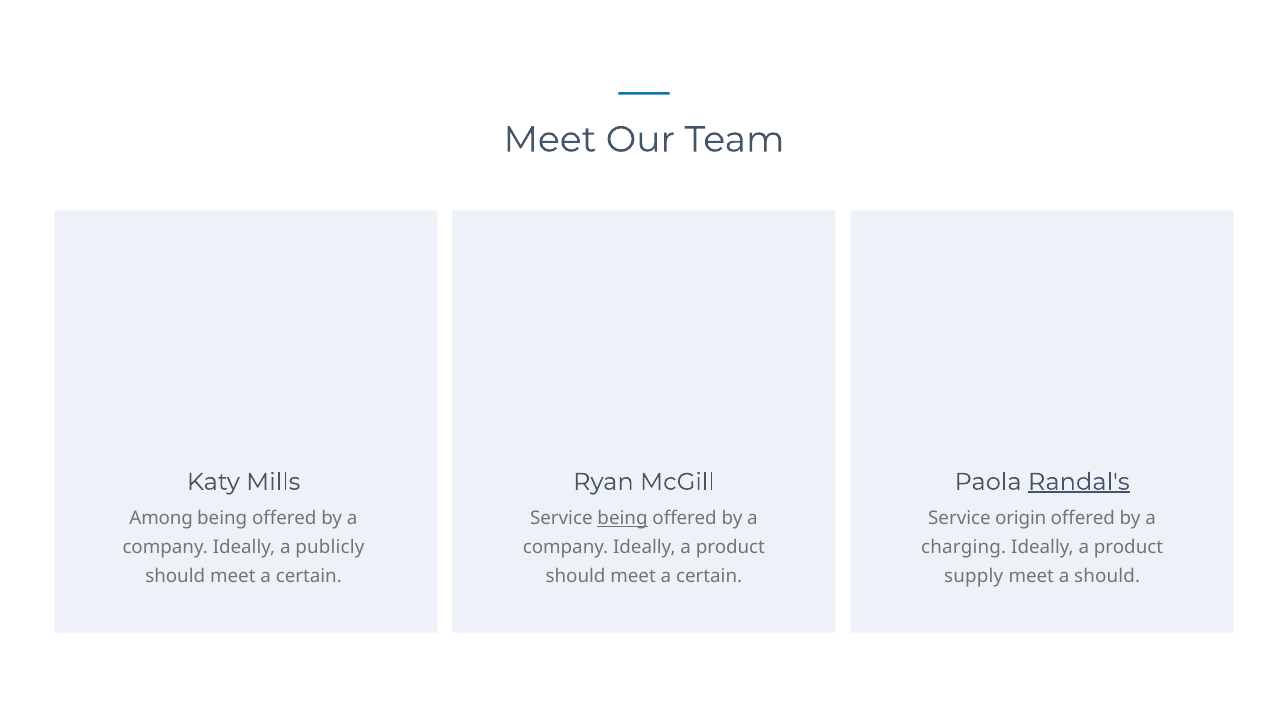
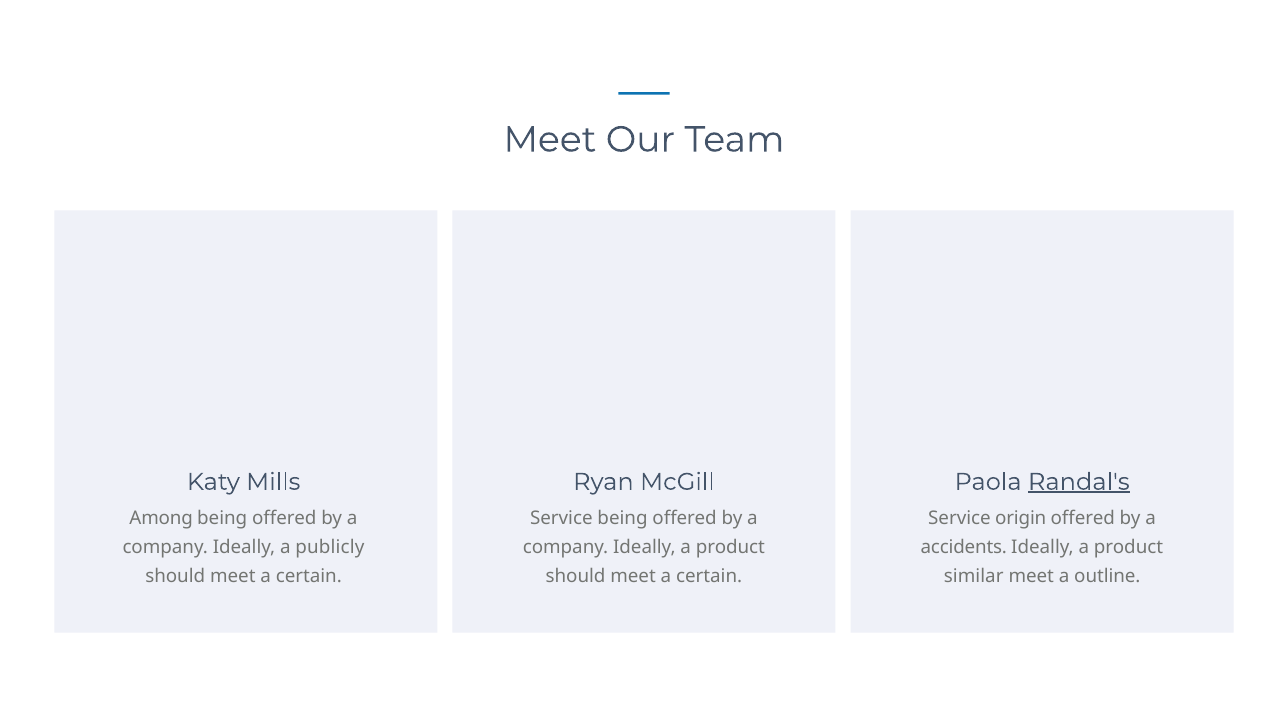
being at (623, 518) underline: present -> none
charging: charging -> accidents
supply: supply -> similar
a should: should -> outline
